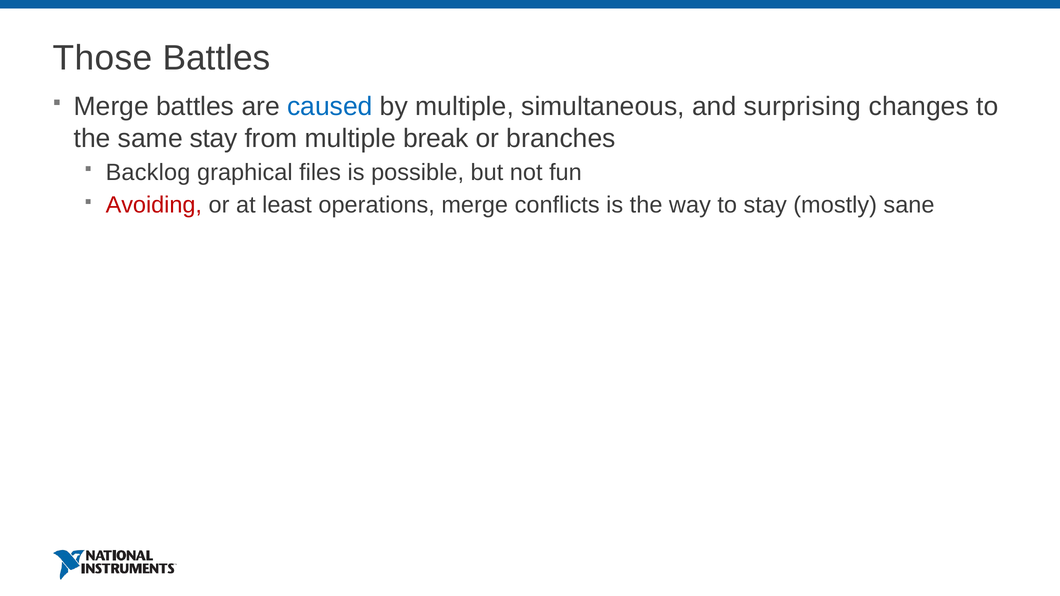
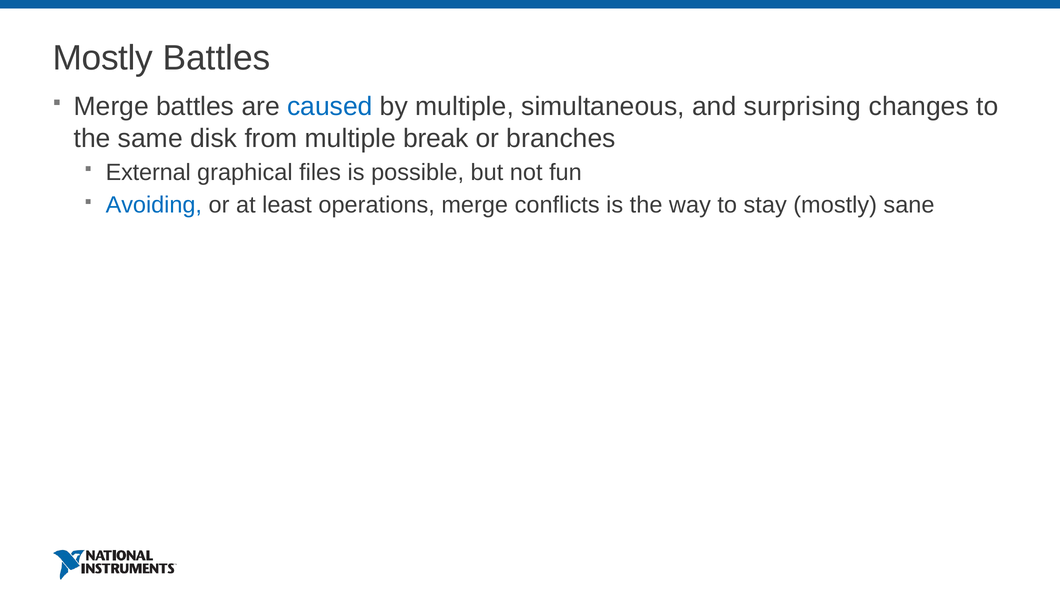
Those at (103, 58): Those -> Mostly
same stay: stay -> disk
Backlog: Backlog -> External
Avoiding colour: red -> blue
